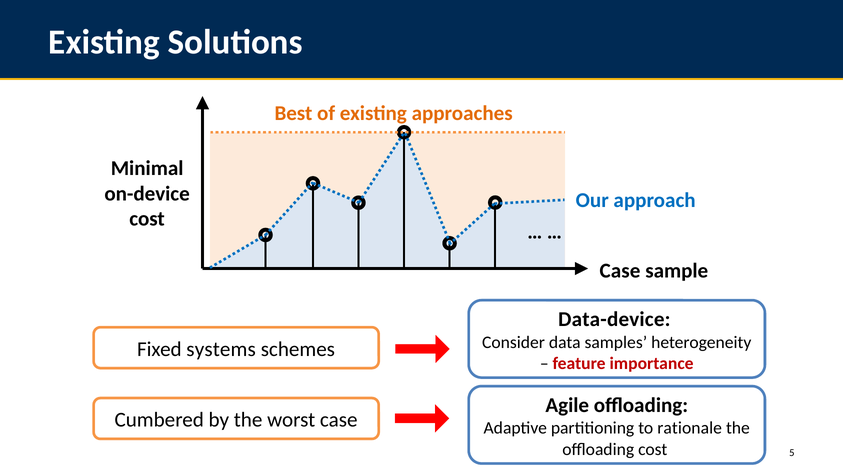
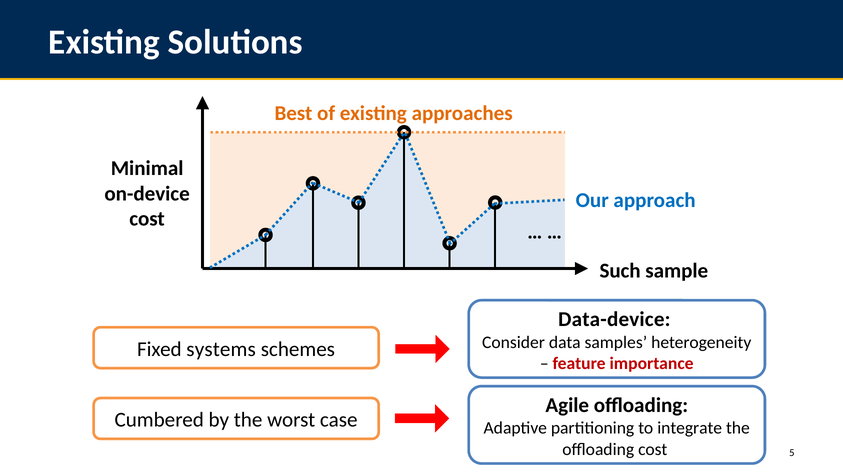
Case at (620, 271): Case -> Such
rationale: rationale -> integrate
